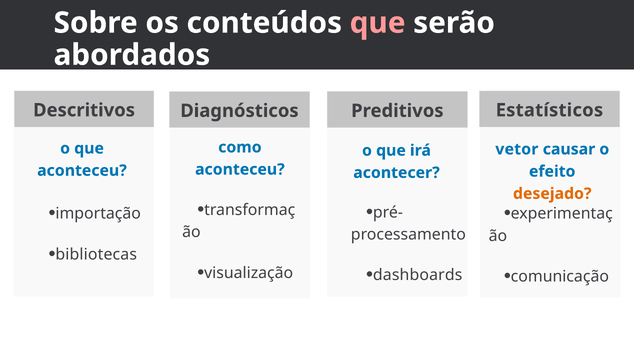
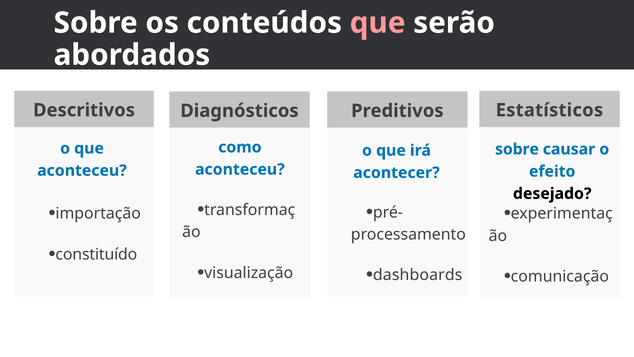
vetor at (517, 149): vetor -> sobre
desejado colour: orange -> black
bibliotecas: bibliotecas -> constituído
